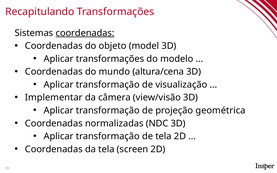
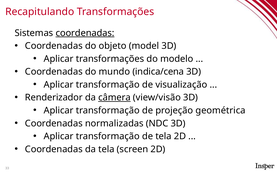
altura/cena: altura/cena -> indica/cena
Implementar: Implementar -> Renderizador
câmera underline: none -> present
